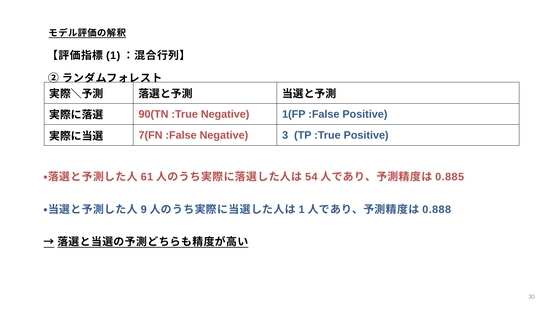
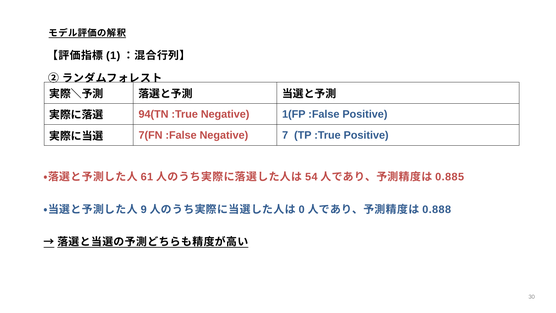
90(TN: 90(TN -> 94(TN
3: 3 -> 7
1 at (302, 209): 1 -> 0
